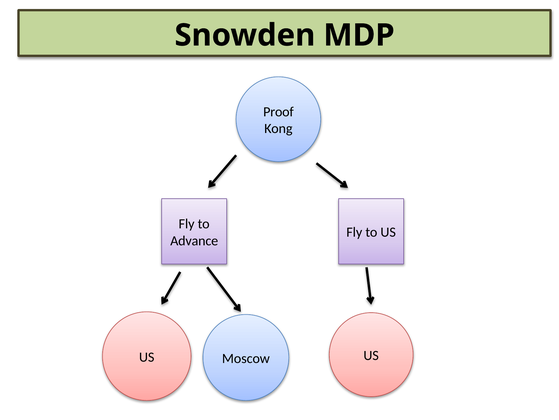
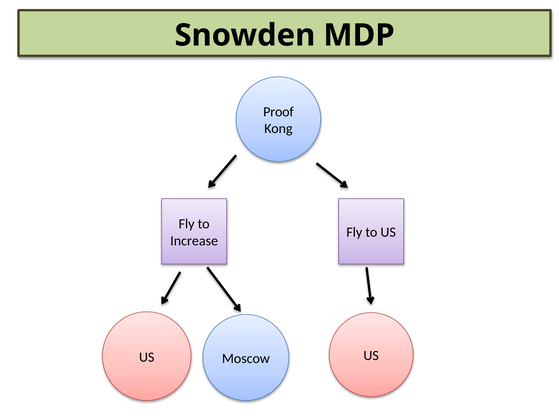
Advance: Advance -> Increase
